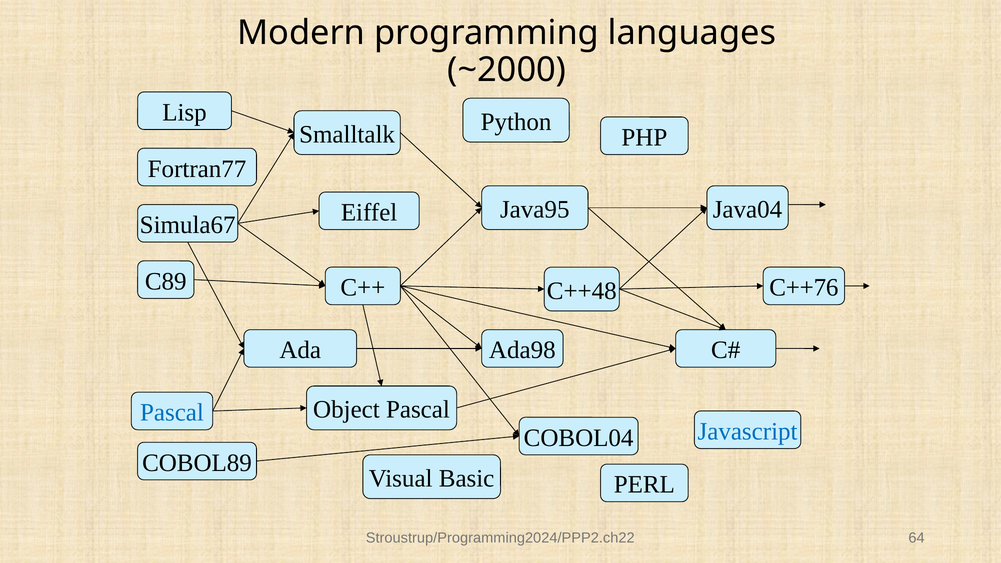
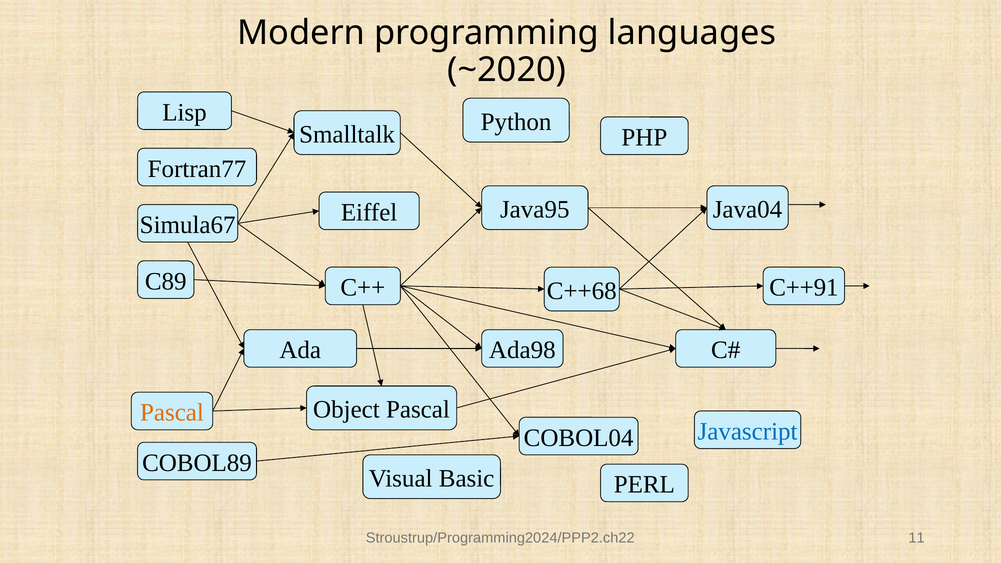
~2000: ~2000 -> ~2020
C++76: C++76 -> C++91
C++48: C++48 -> C++68
Pascal at (172, 413) colour: blue -> orange
64: 64 -> 11
